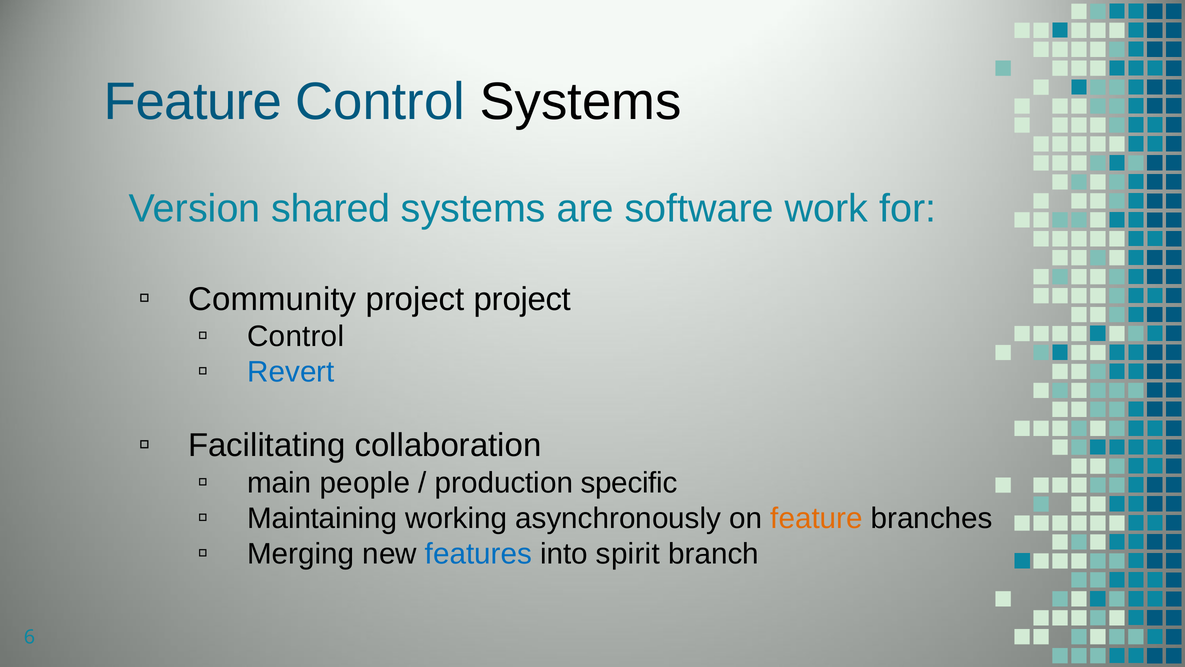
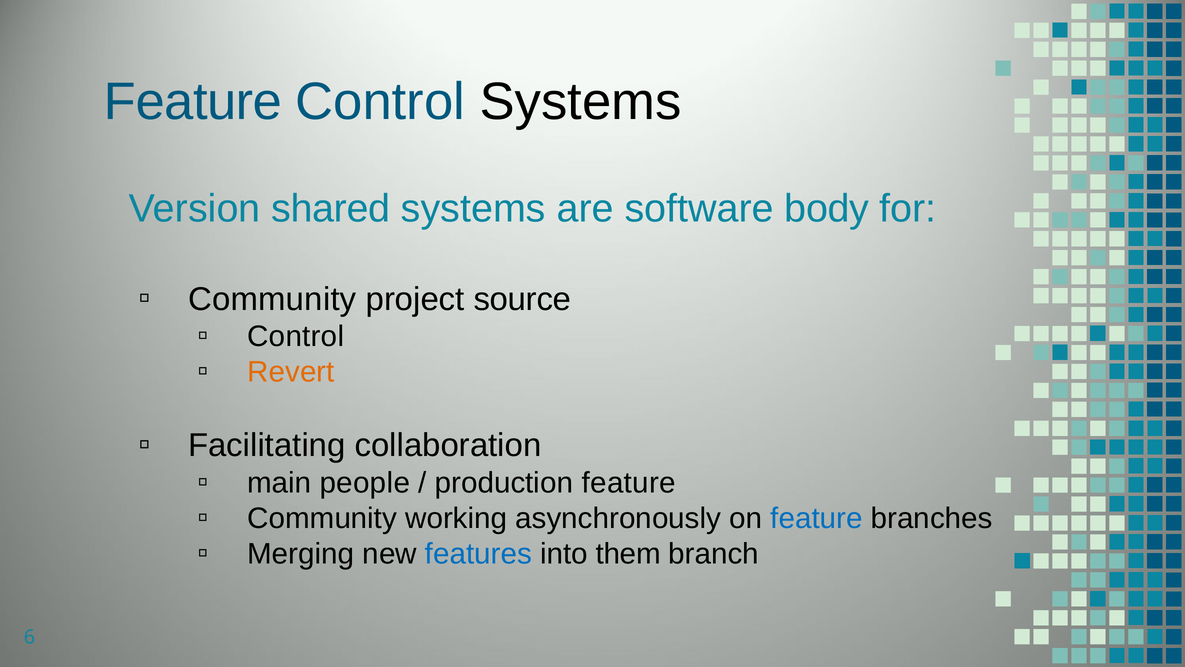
work: work -> body
project project: project -> source
Revert colour: blue -> orange
production specific: specific -> feature
Maintaining at (322, 518): Maintaining -> Community
feature at (816, 518) colour: orange -> blue
spirit: spirit -> them
